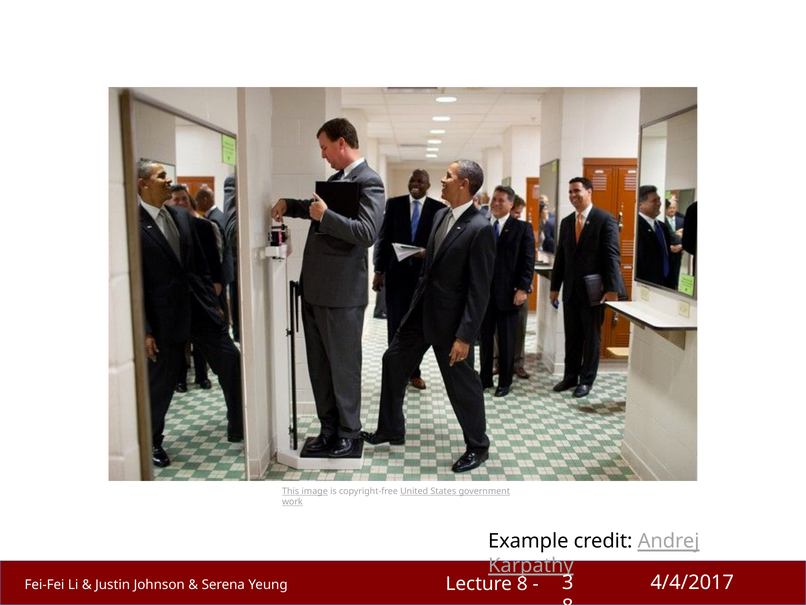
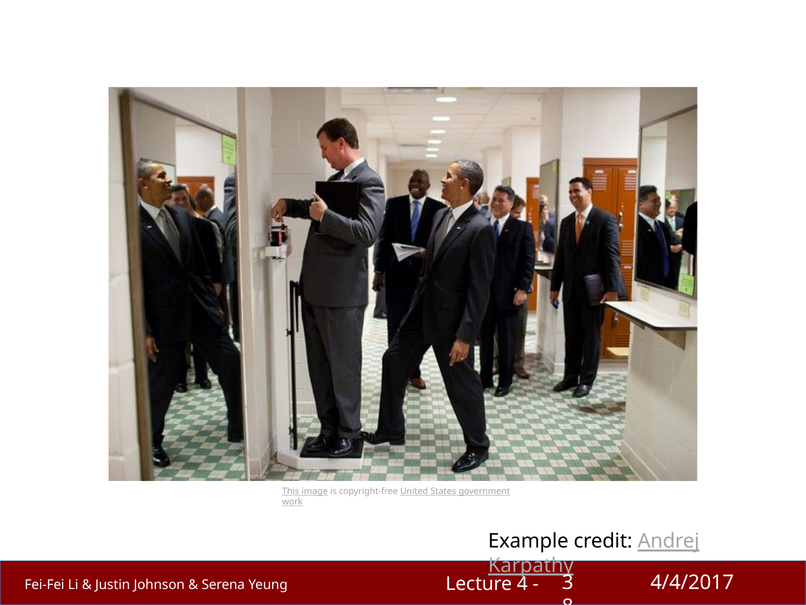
Lecture 8: 8 -> 4
